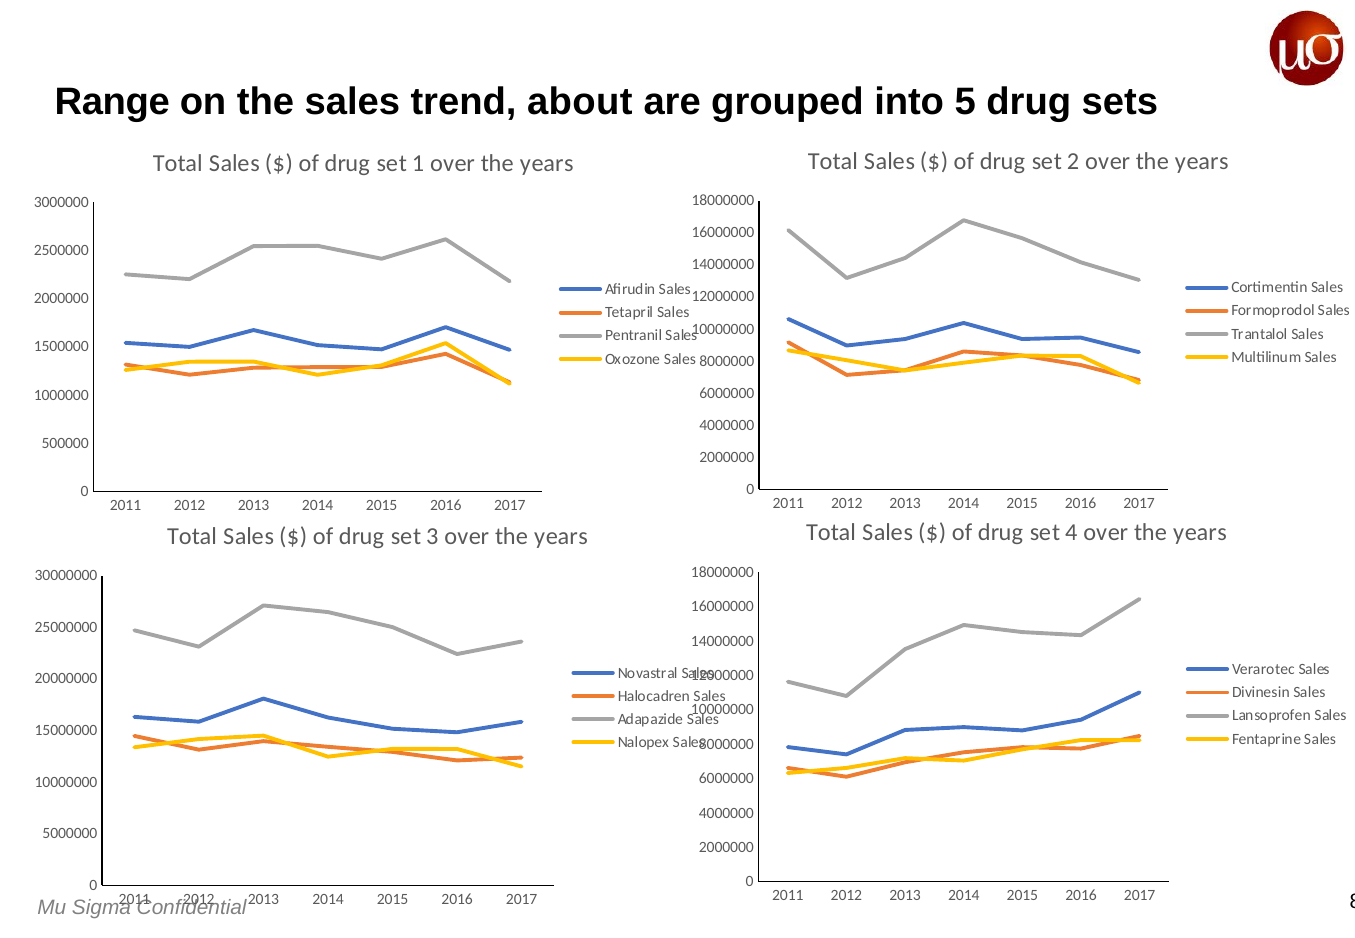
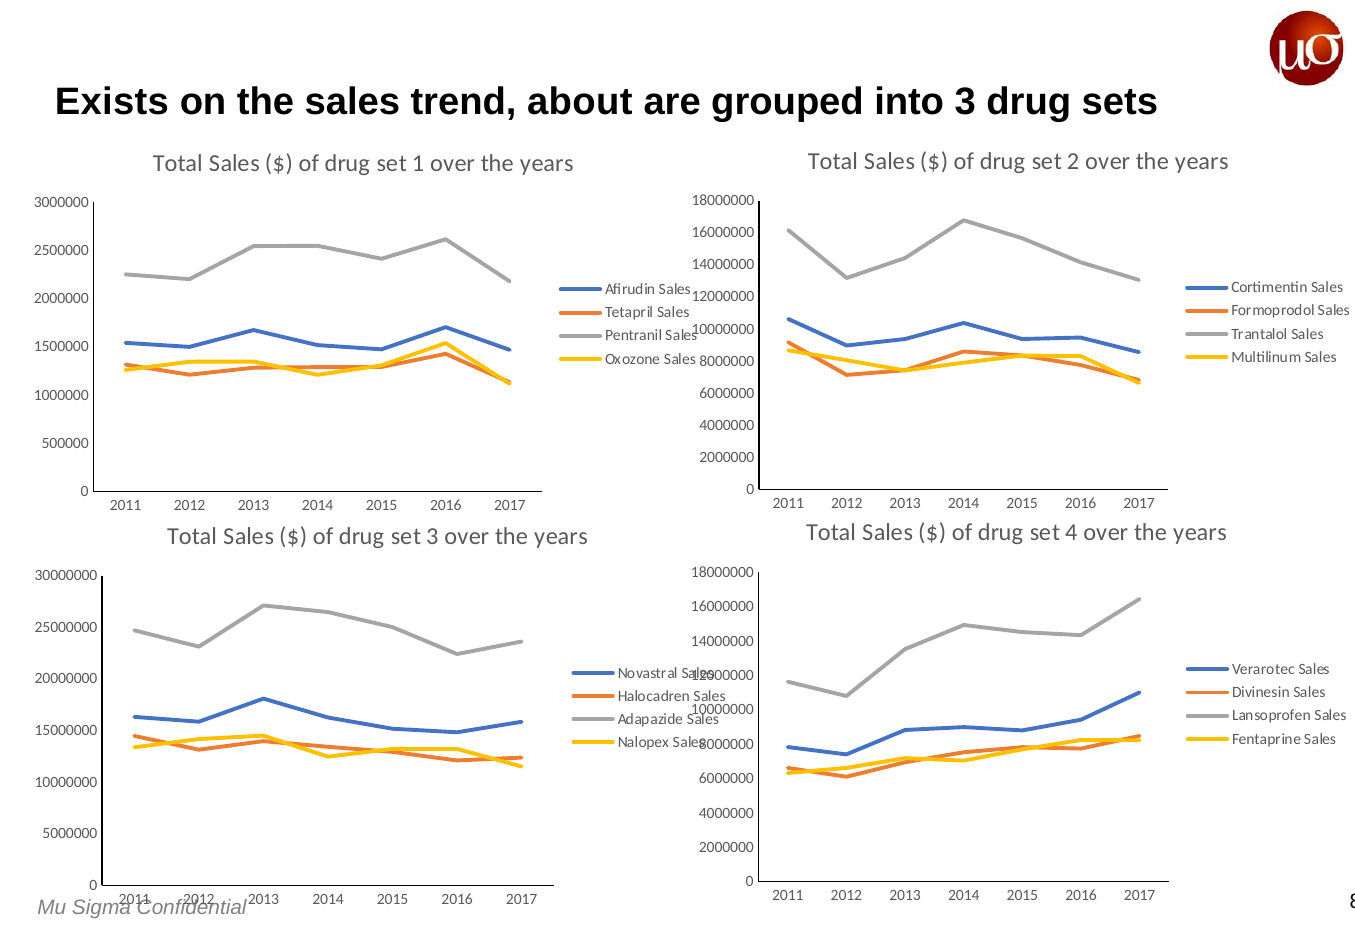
Range: Range -> Exists
into 5: 5 -> 3
